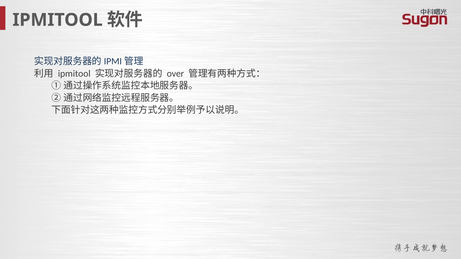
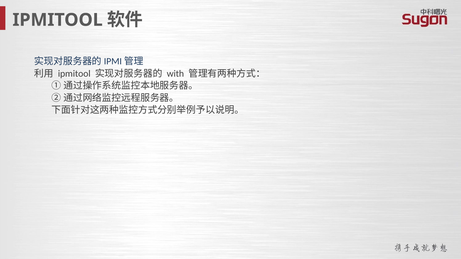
over: over -> with
